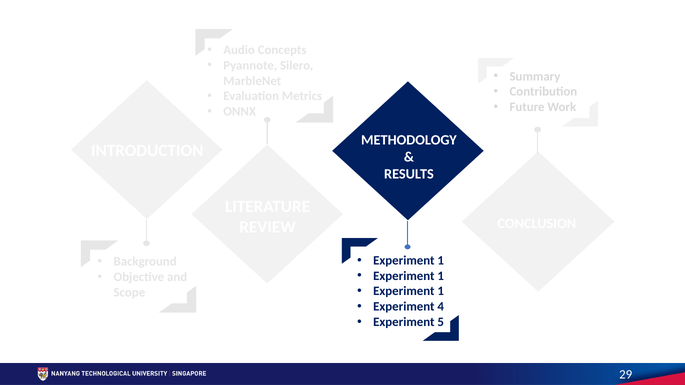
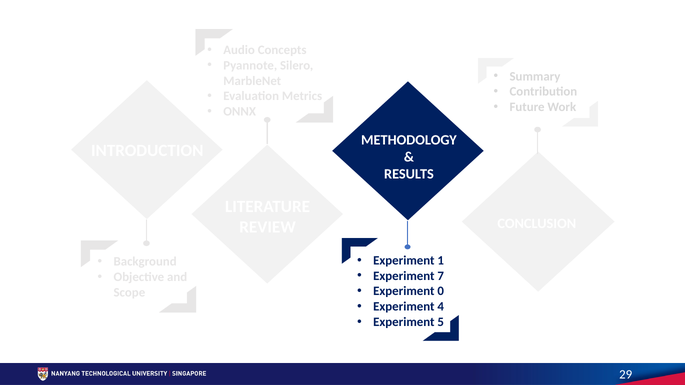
1 at (441, 276): 1 -> 7
1 at (441, 291): 1 -> 0
